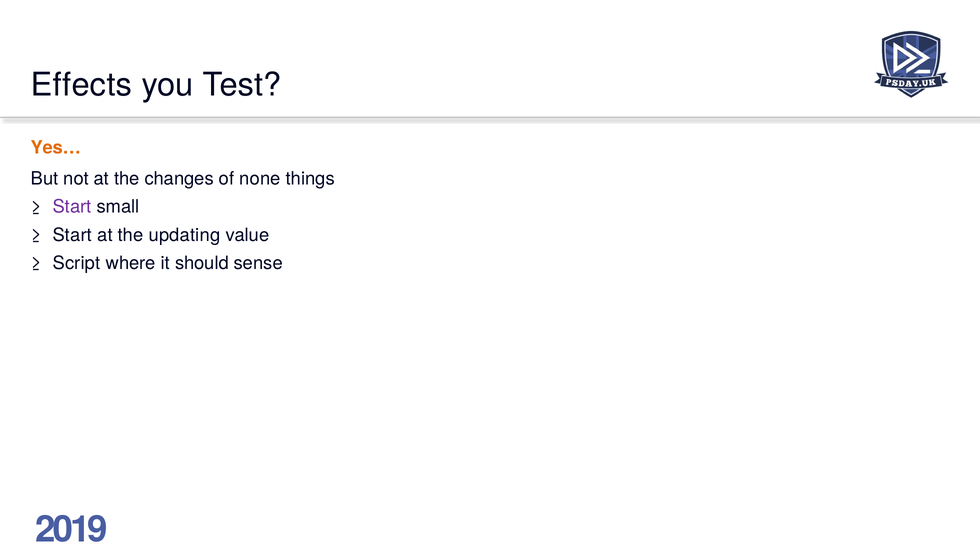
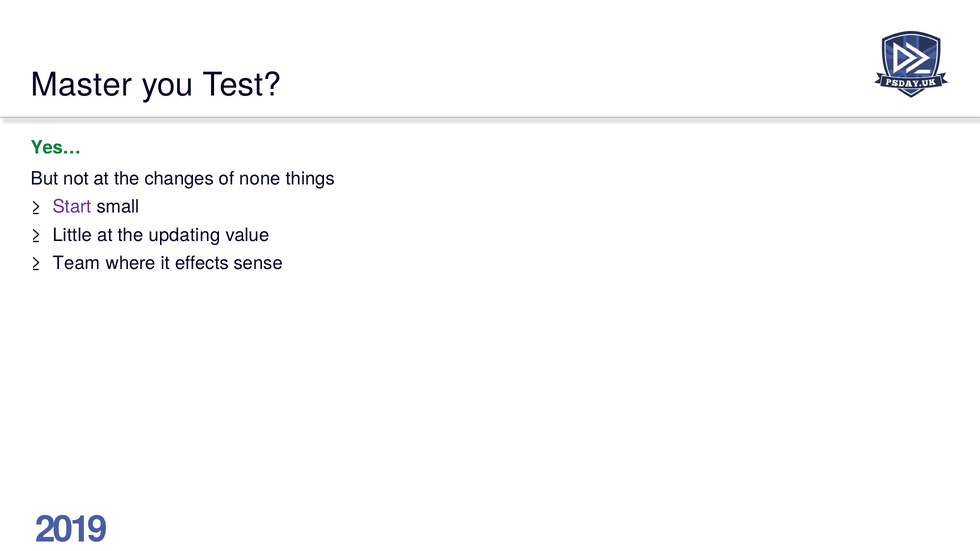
Effects: Effects -> Master
Yes… colour: orange -> green
Start at (72, 235): Start -> Little
Script: Script -> Team
should: should -> effects
